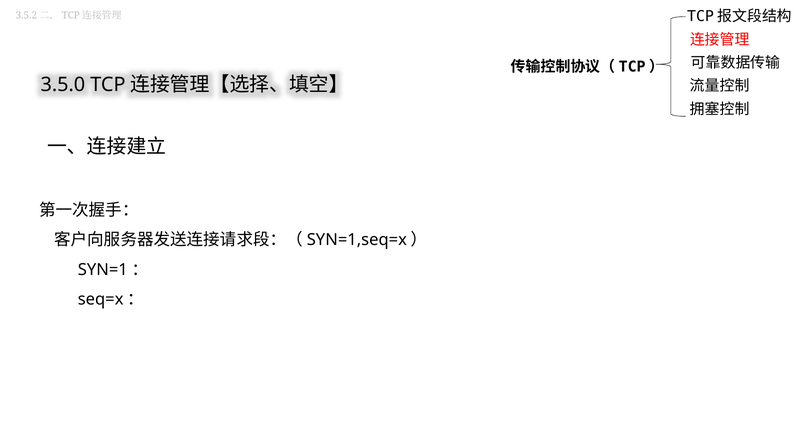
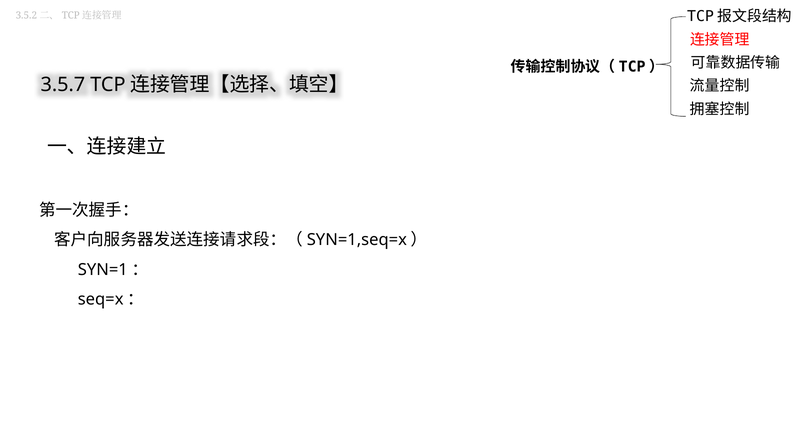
3.5.0: 3.5.0 -> 3.5.7
